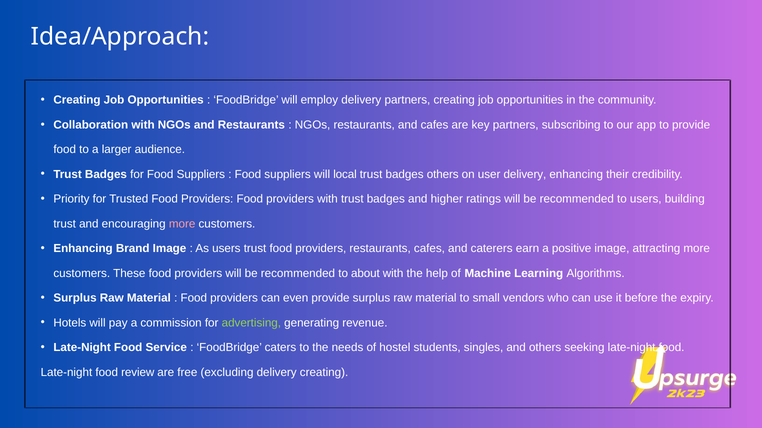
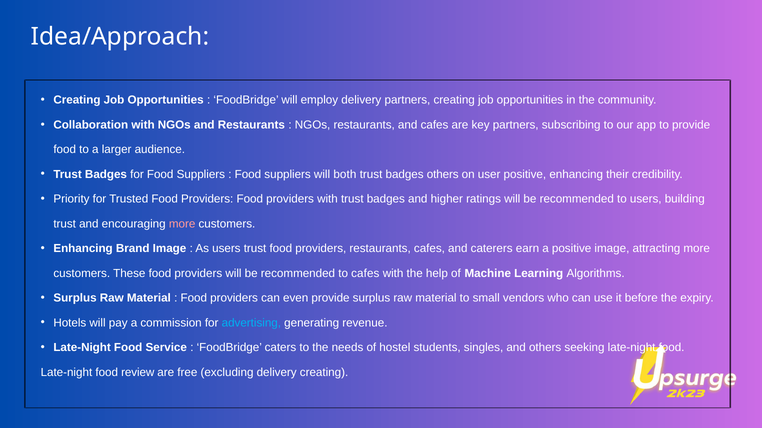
local: local -> both
user delivery: delivery -> positive
to about: about -> cafes
advertising colour: light green -> light blue
